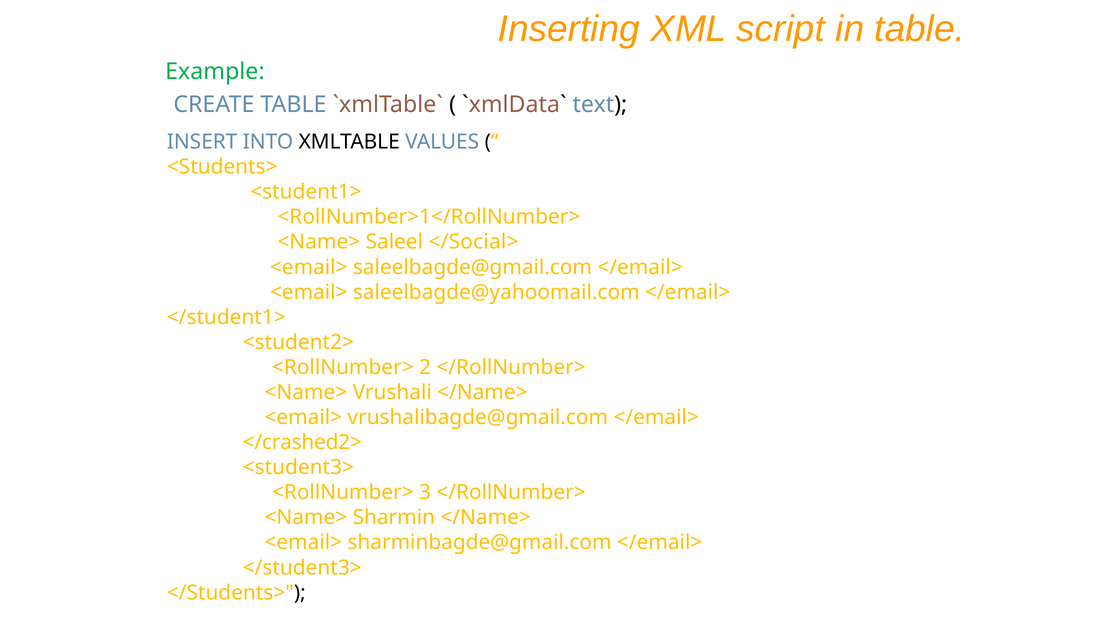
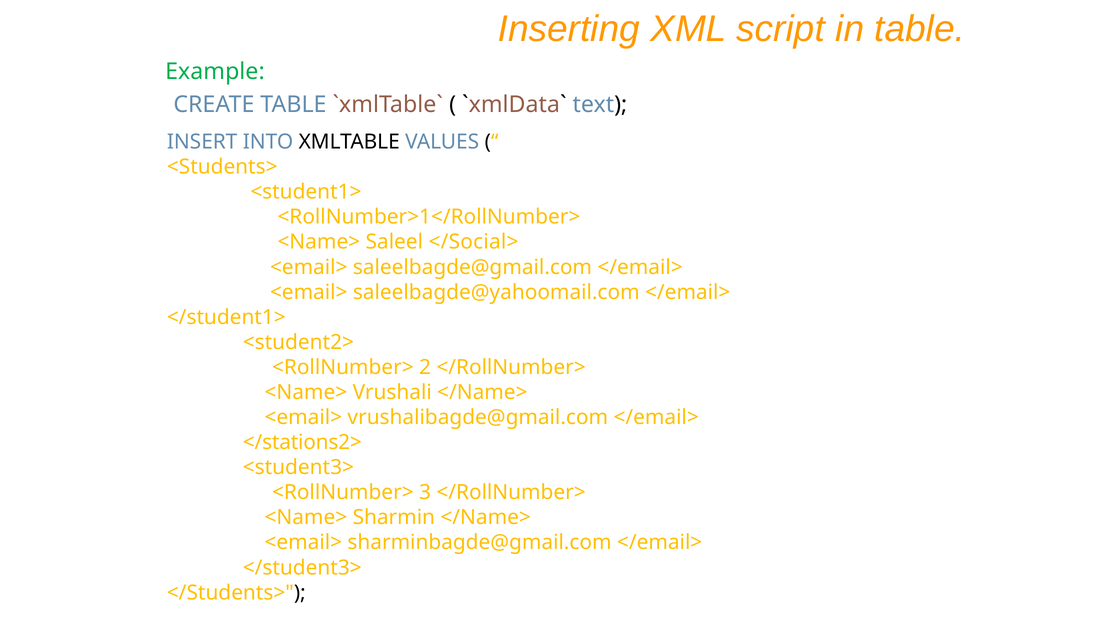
</crashed2>: </crashed2> -> </stations2>
